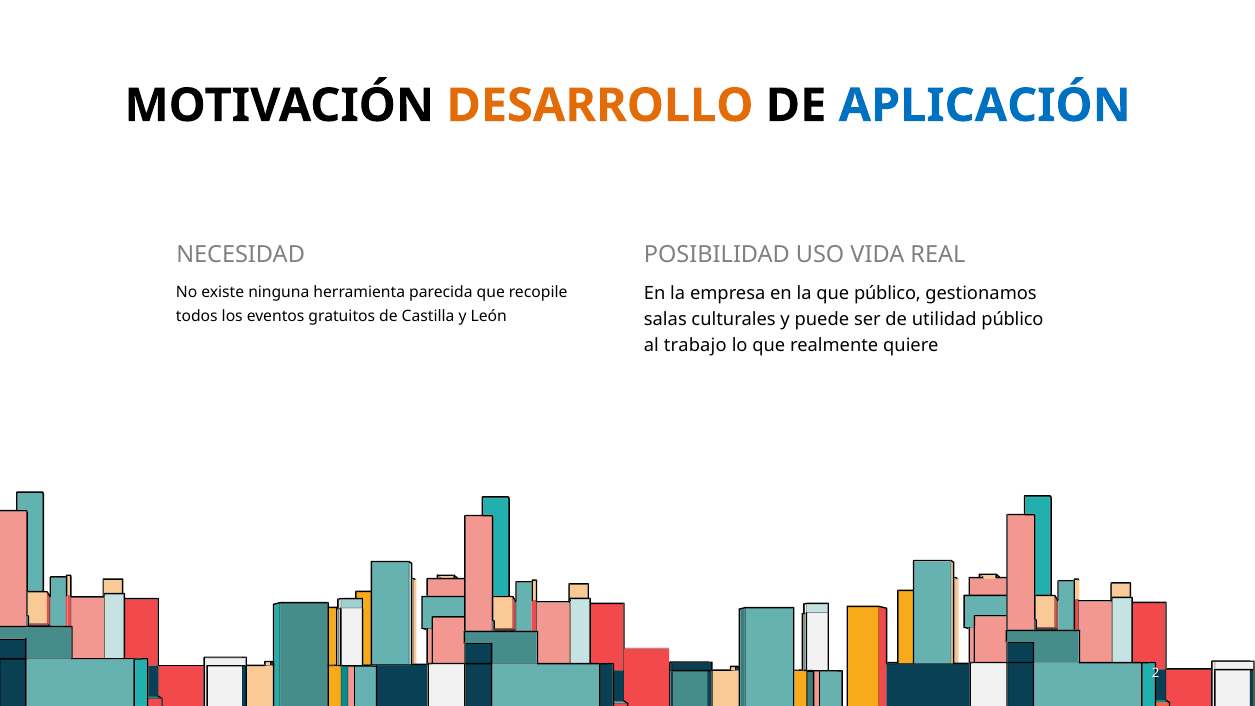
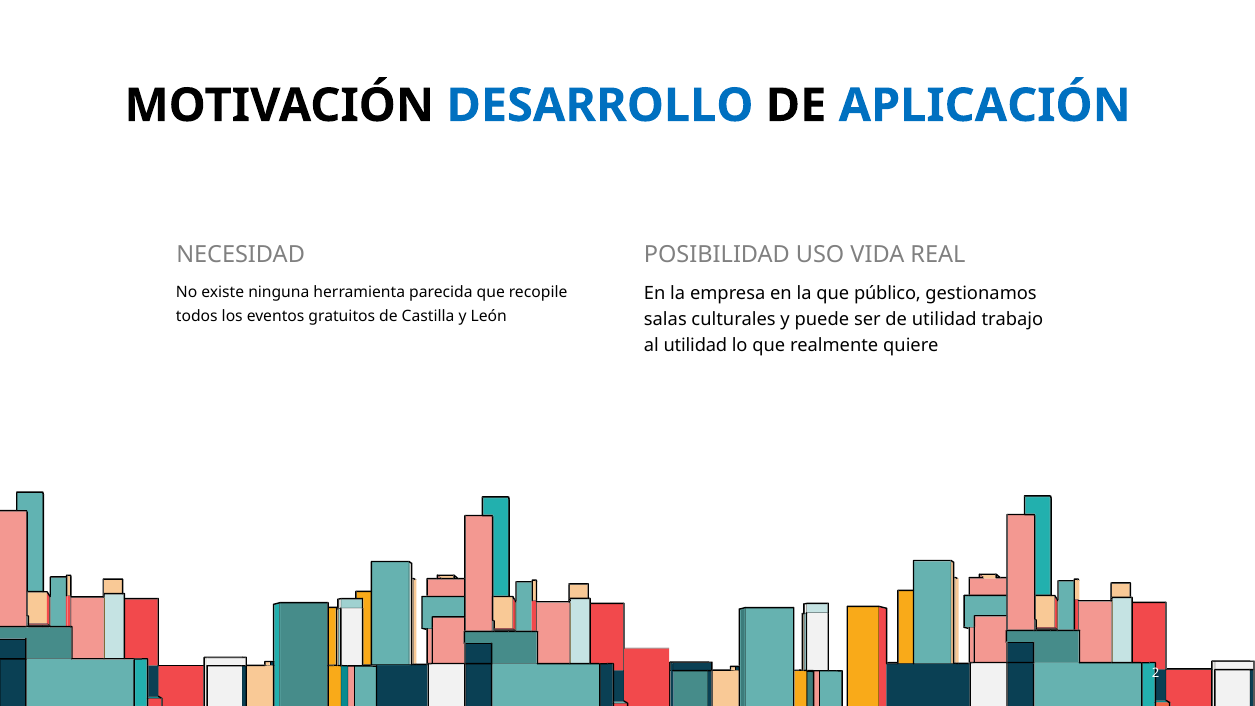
DESARROLLO colour: orange -> blue
utilidad público: público -> trabajo
al trabajo: trabajo -> utilidad
